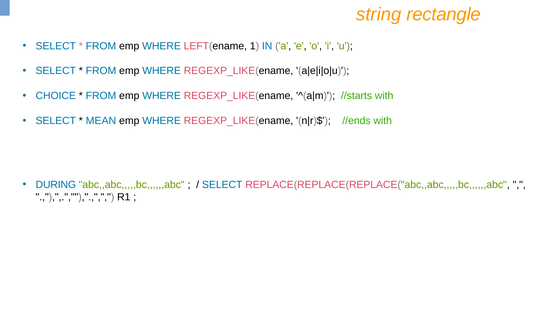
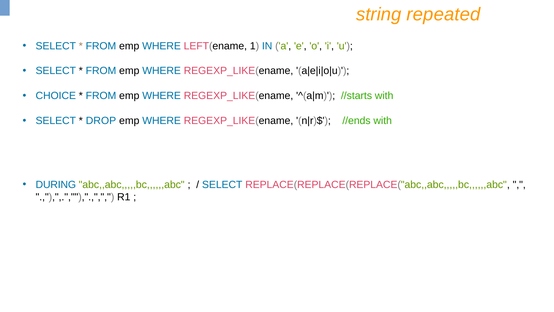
rectangle: rectangle -> repeated
MEAN: MEAN -> DROP
